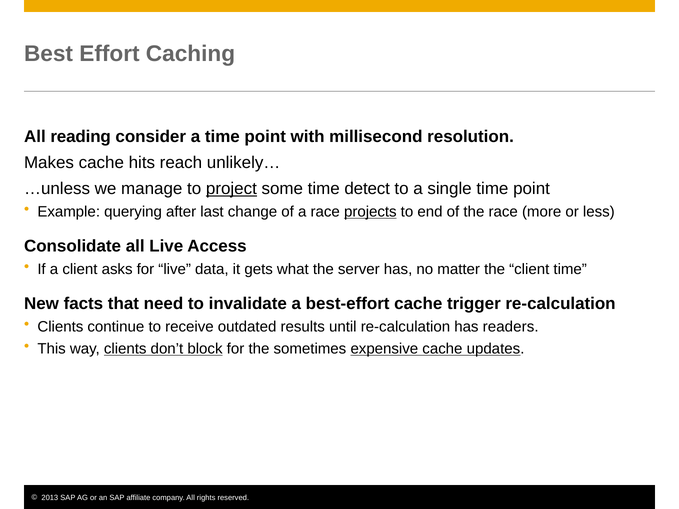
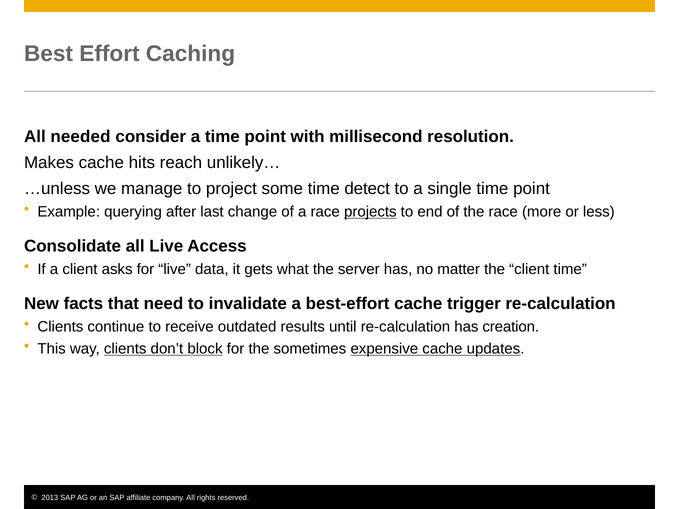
reading: reading -> needed
project underline: present -> none
readers: readers -> creation
